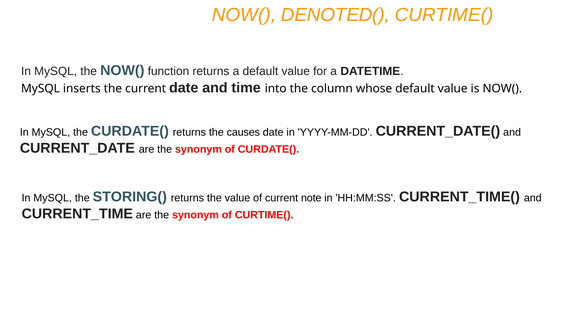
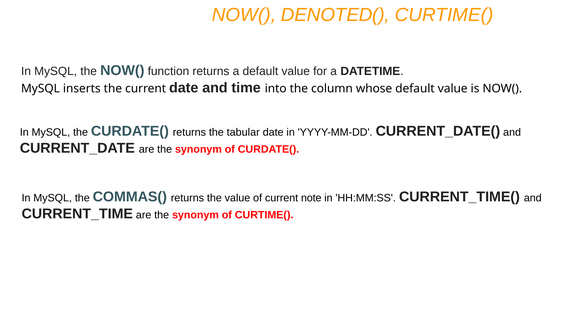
causes: causes -> tabular
STORING(: STORING( -> COMMAS(
